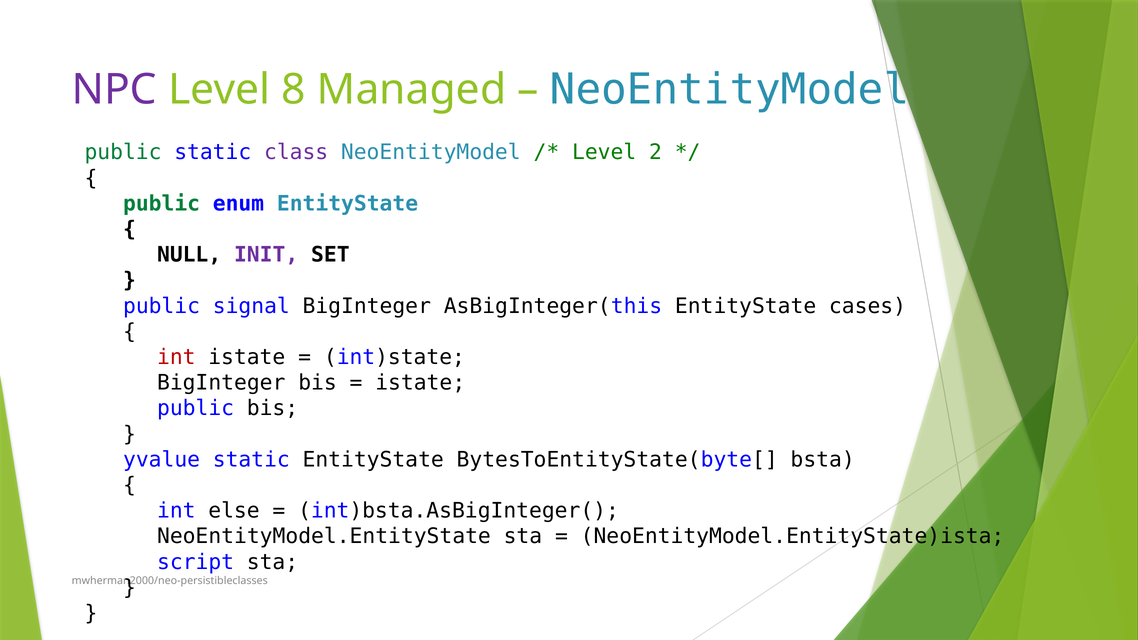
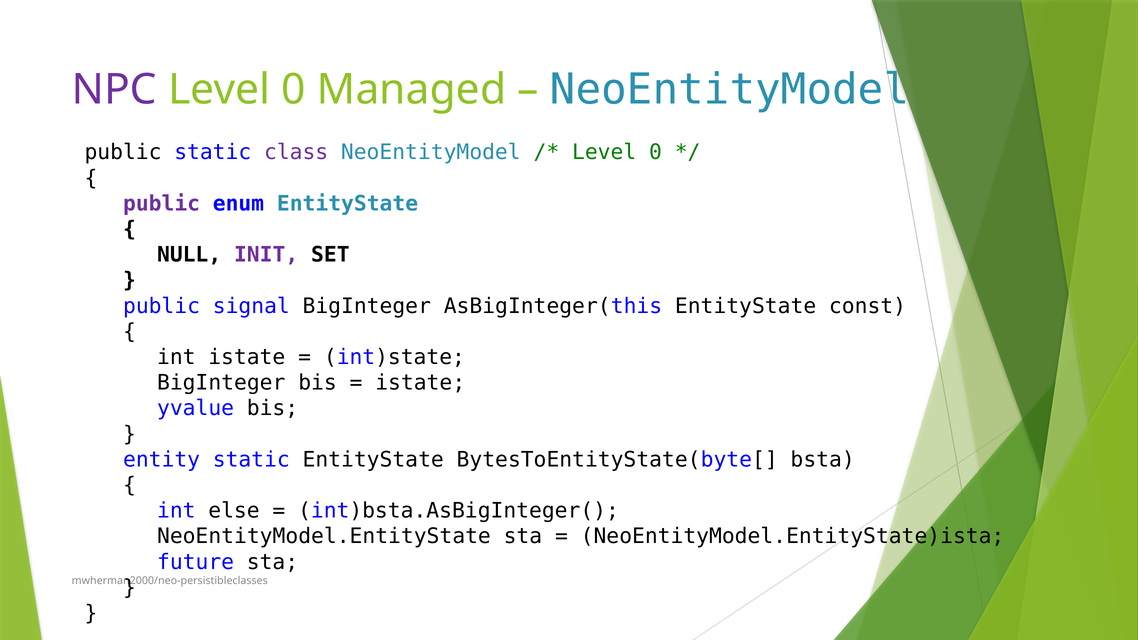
8 at (294, 90): 8 -> 0
public at (123, 152) colour: green -> black
2 at (655, 152): 2 -> 0
public at (162, 204) colour: green -> purple
cases: cases -> const
int at (176, 357) colour: red -> black
public at (196, 408): public -> yvalue
yvalue: yvalue -> entity
script: script -> future
